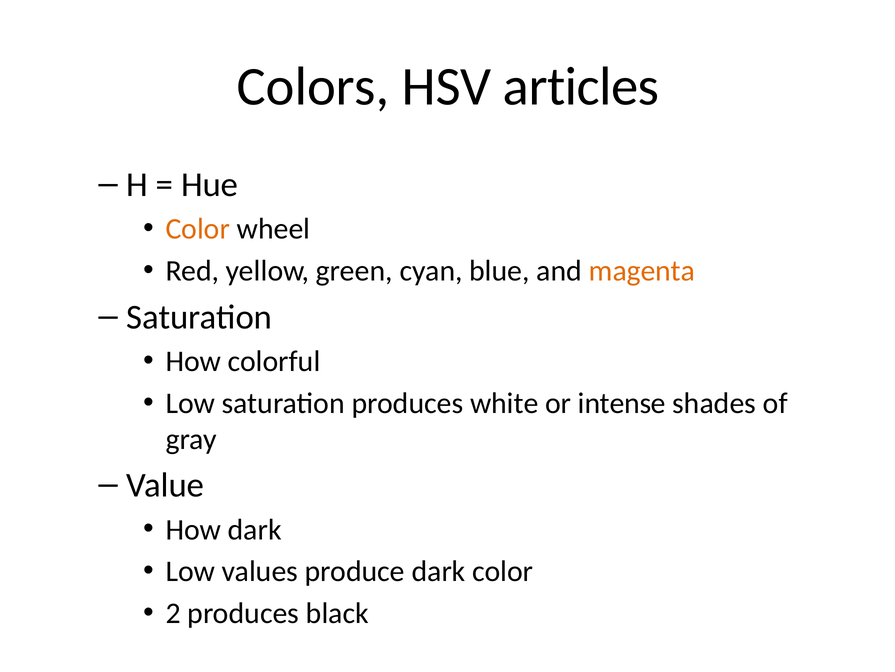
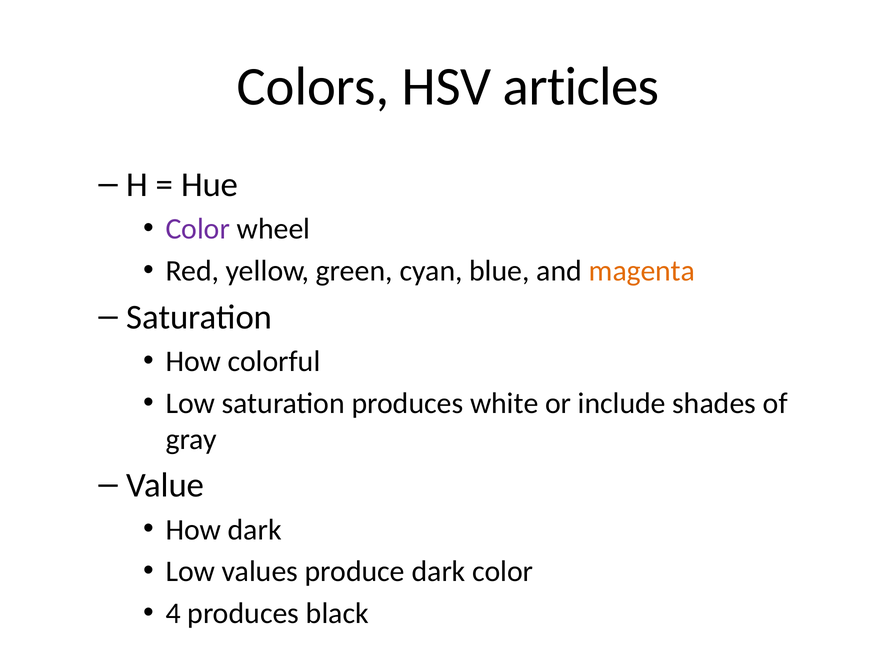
Color at (198, 229) colour: orange -> purple
intense: intense -> include
2: 2 -> 4
